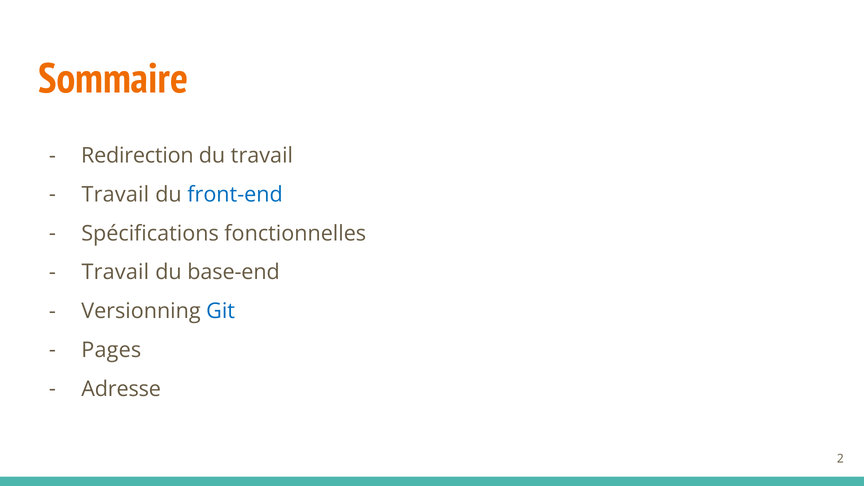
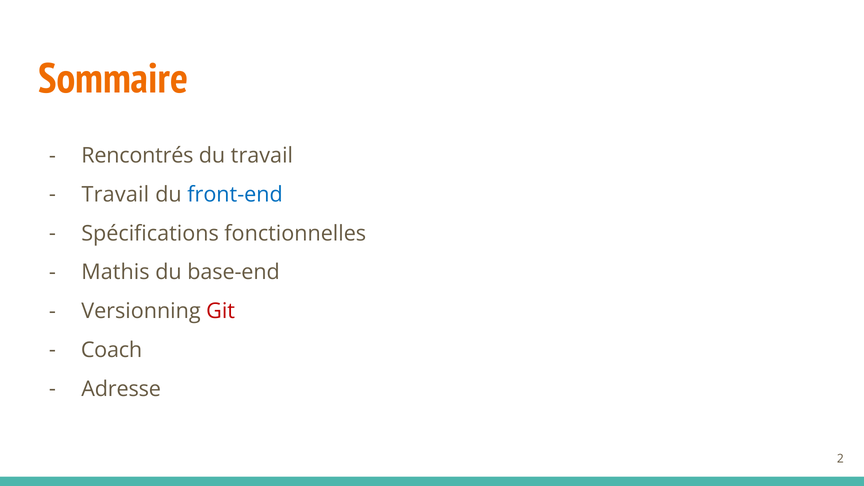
Redirection: Redirection -> Rencontrés
Travail at (115, 272): Travail -> Mathis
Git colour: blue -> red
Pages: Pages -> Coach
